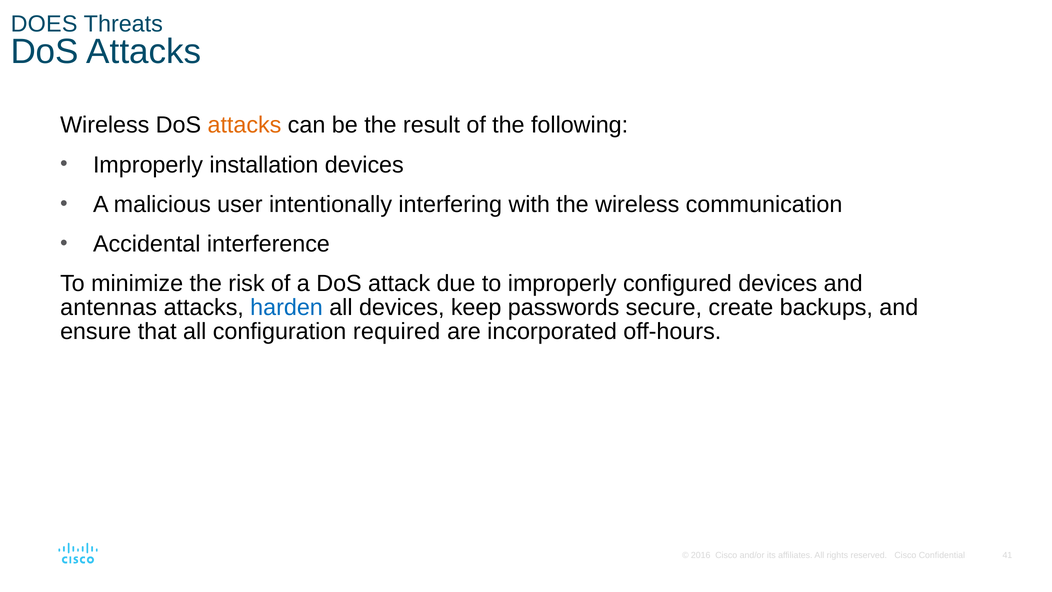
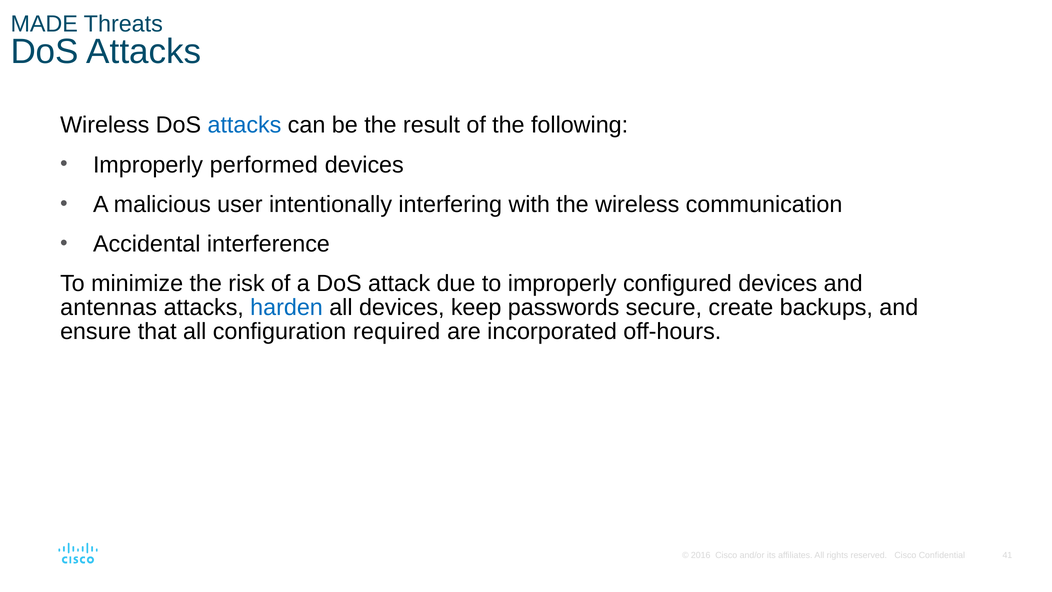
DOES: DOES -> MADE
attacks at (244, 125) colour: orange -> blue
installation: installation -> performed
